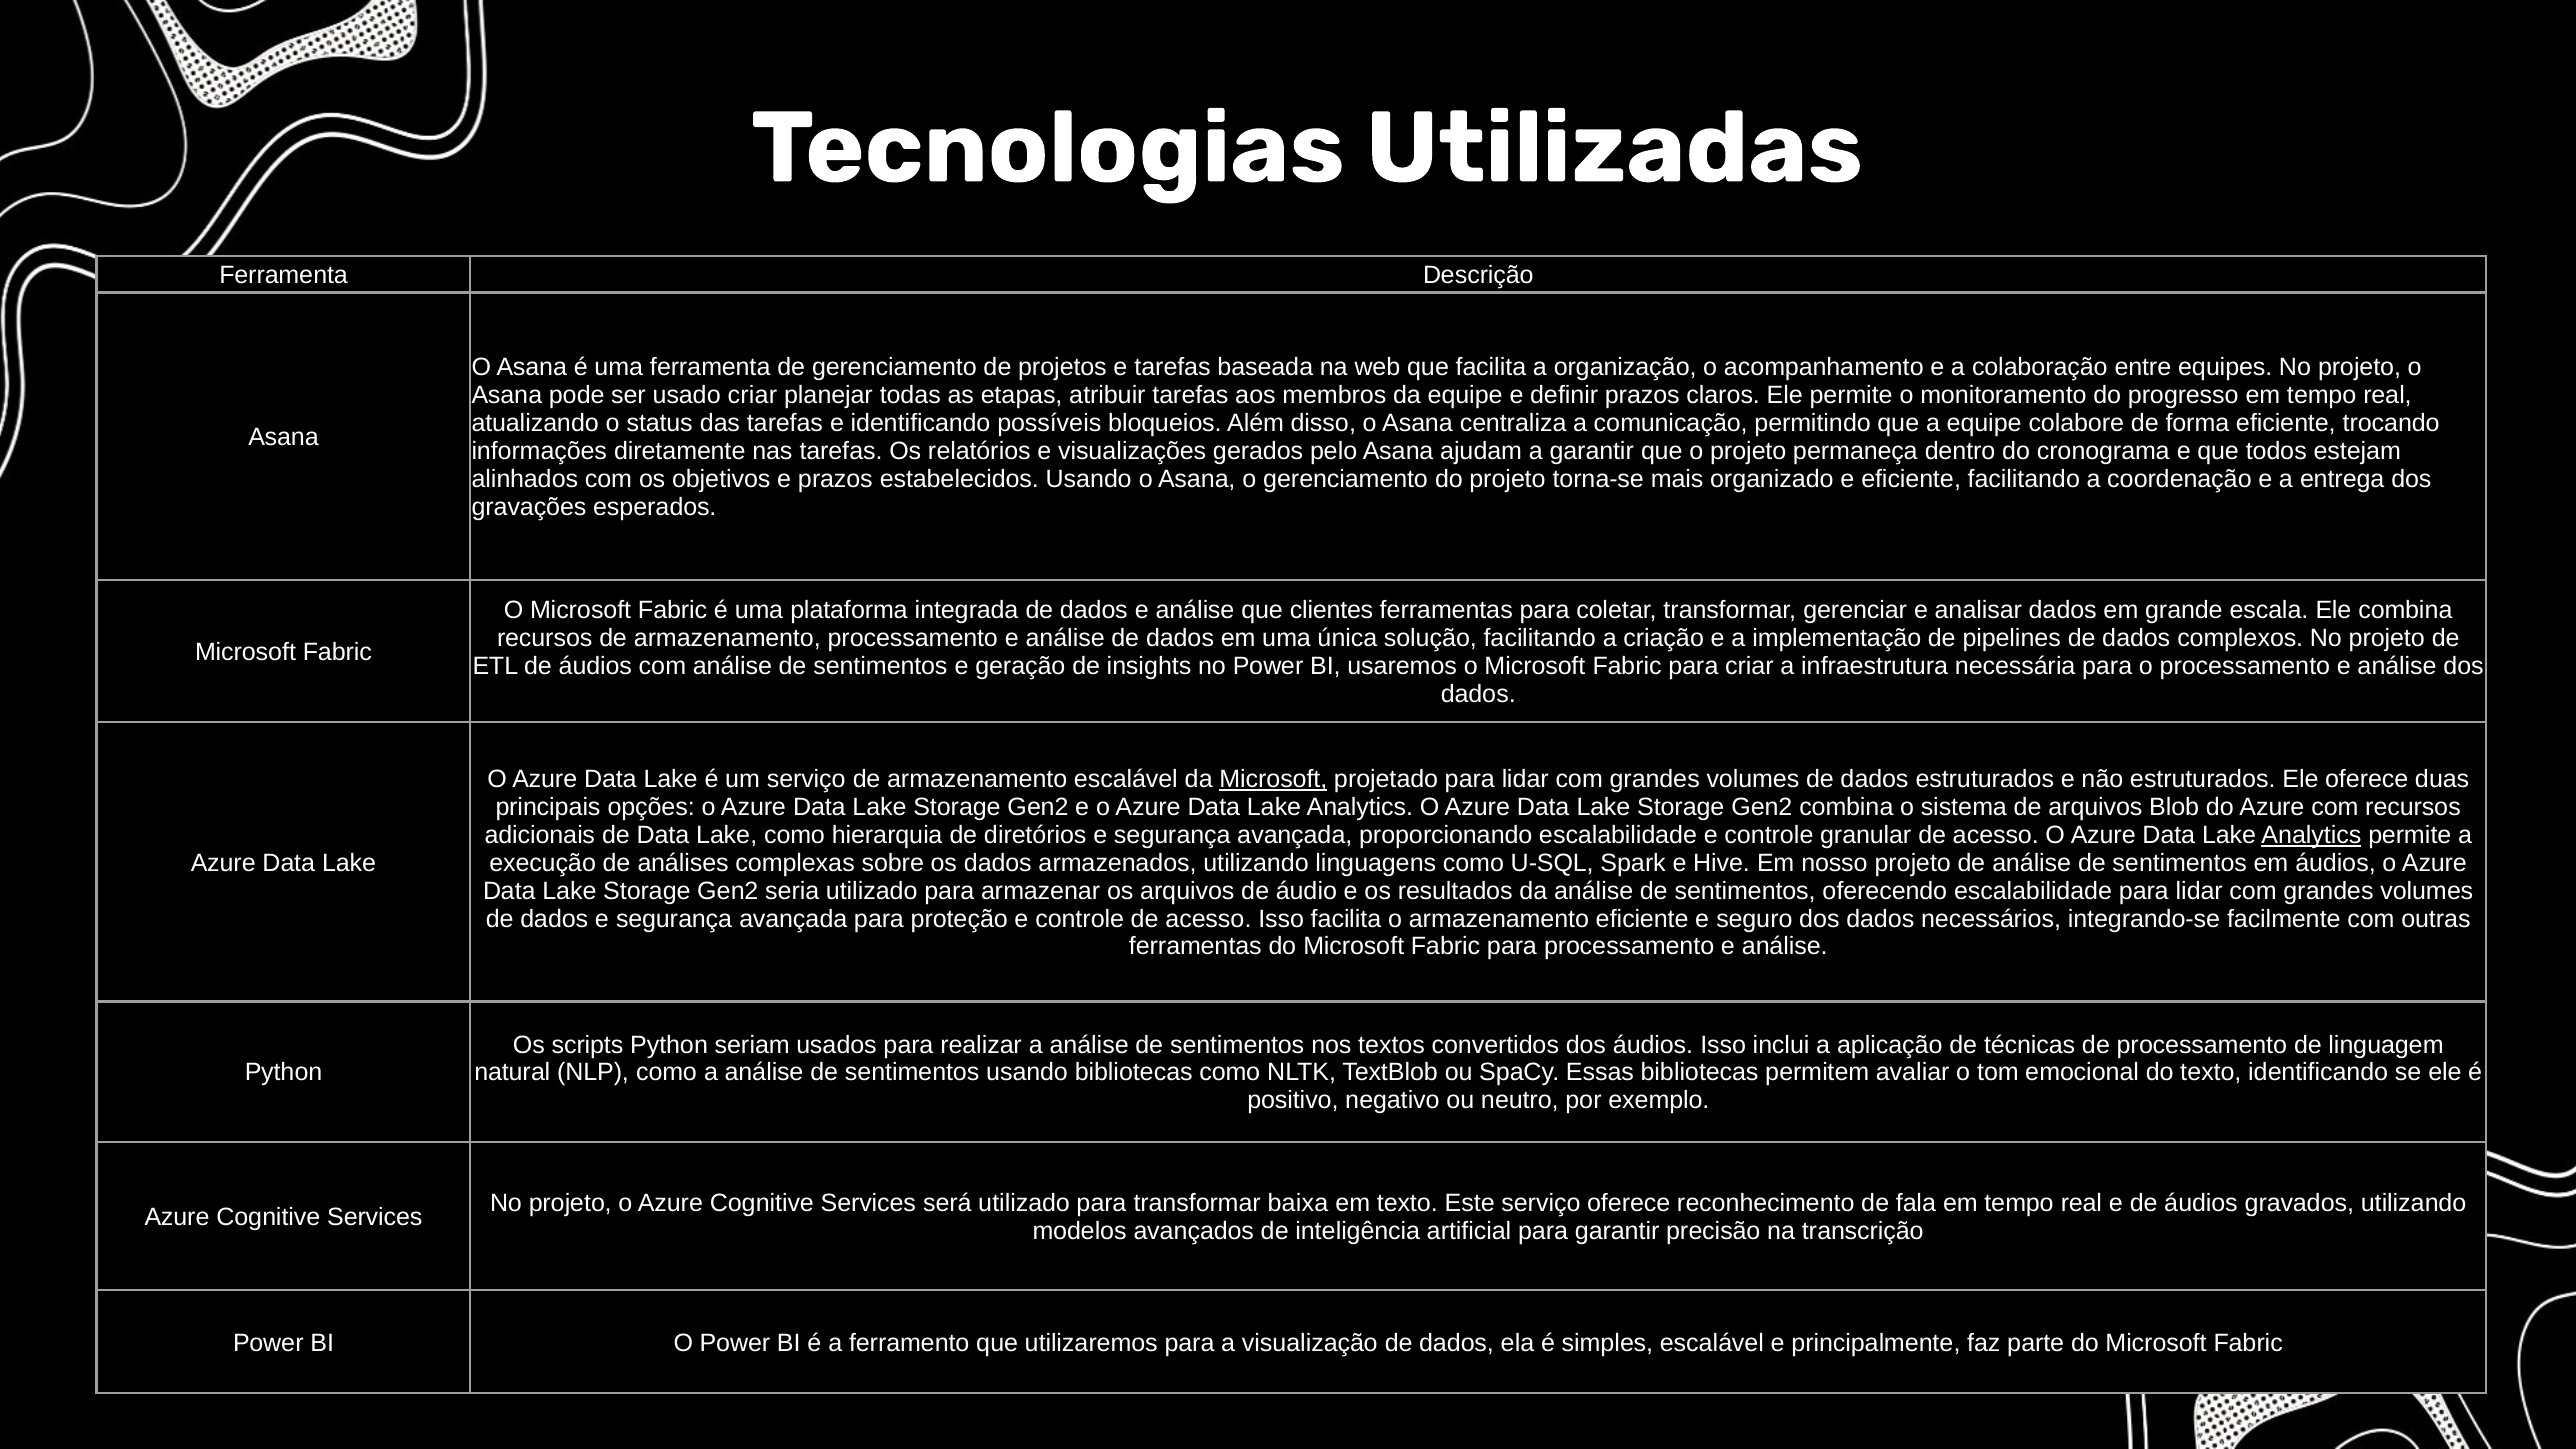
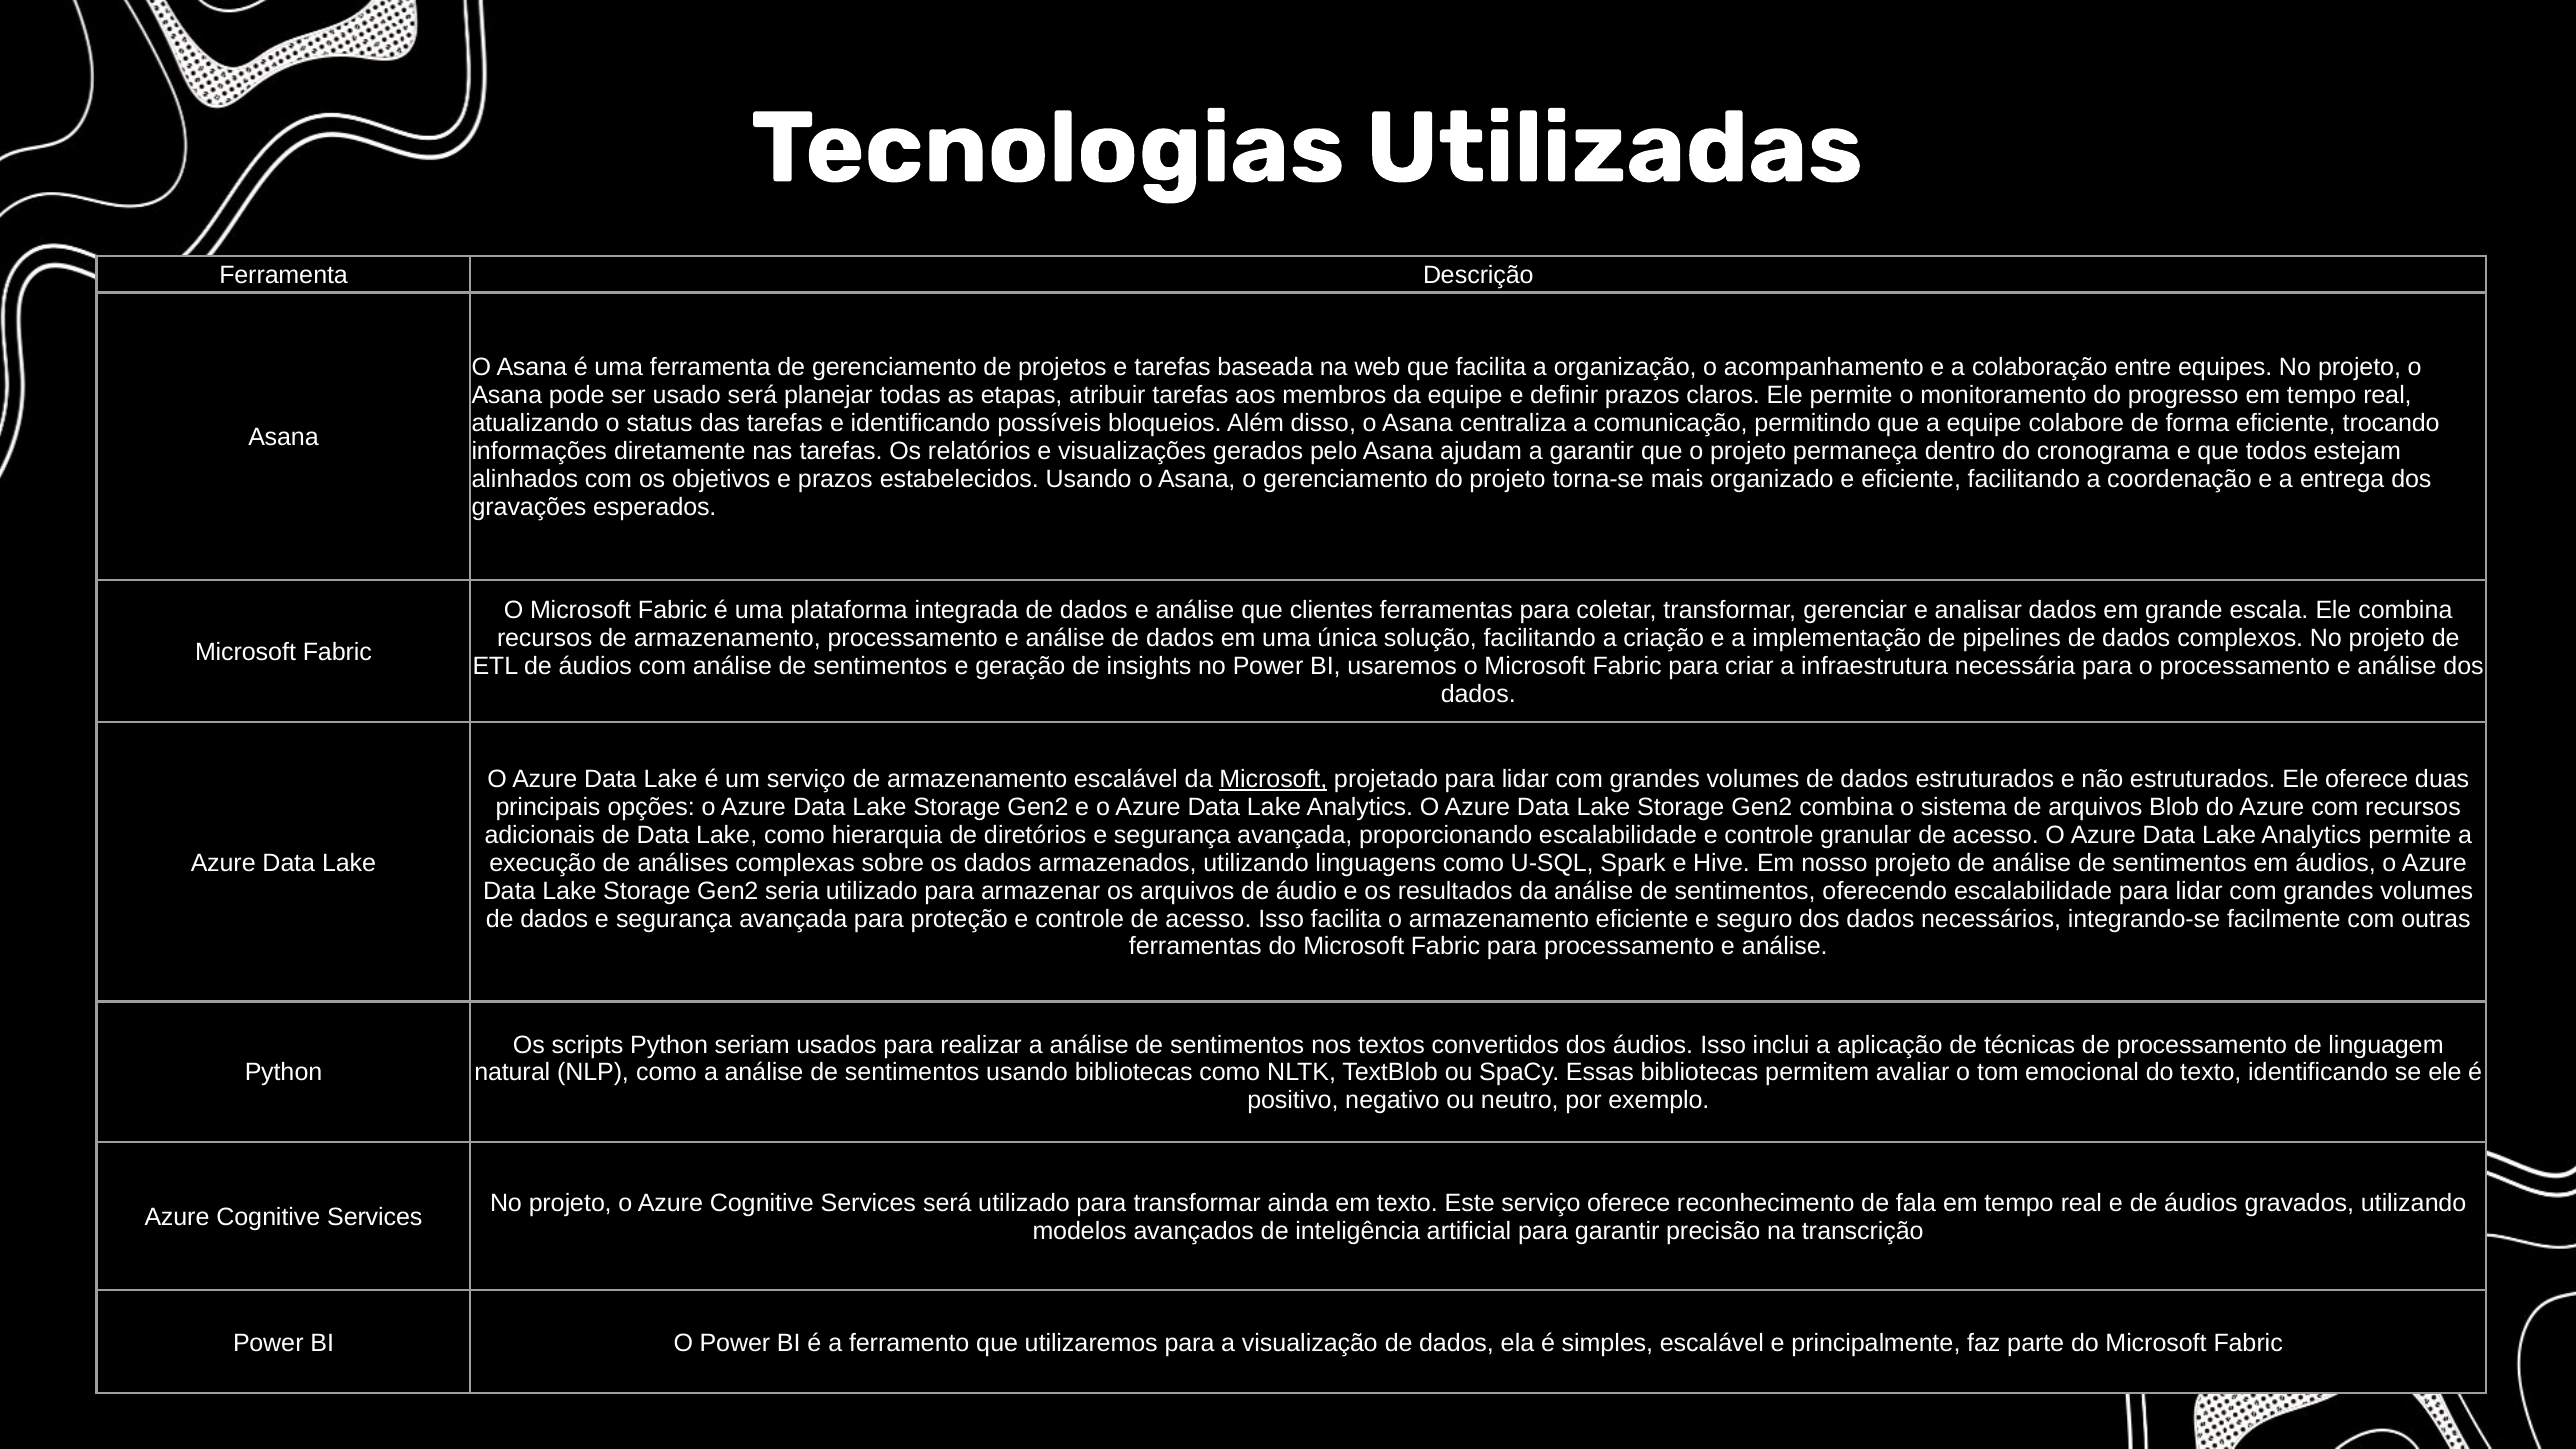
usado criar: criar -> será
Analytics at (2311, 835) underline: present -> none
baixa: baixa -> ainda
